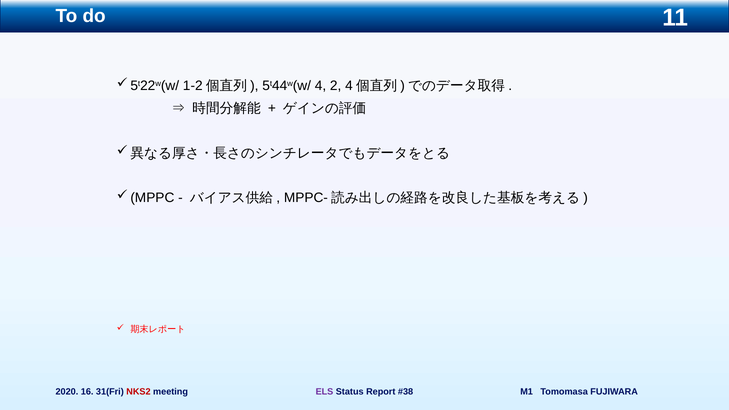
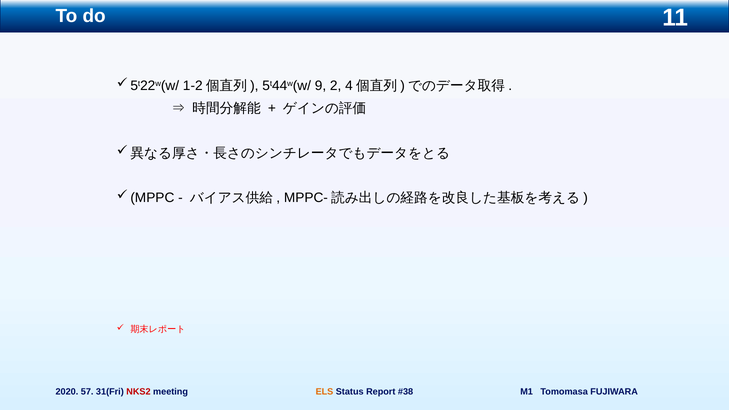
4: 4 -> 9
16: 16 -> 57
ELS colour: purple -> orange
